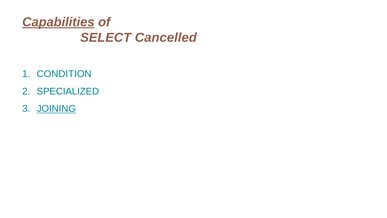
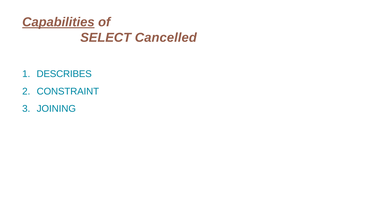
CONDITION: CONDITION -> DESCRIBES
SPECIALIZED: SPECIALIZED -> CONSTRAINT
JOINING underline: present -> none
